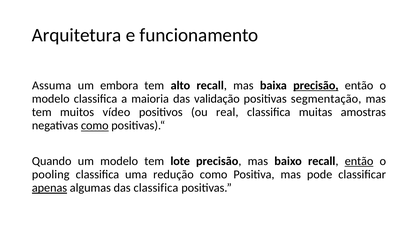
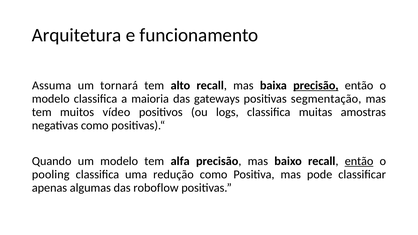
embora: embora -> tornará
validação: validação -> gateways
real: real -> logs
como at (95, 126) underline: present -> none
lote: lote -> alfa
apenas underline: present -> none
das classifica: classifica -> roboflow
